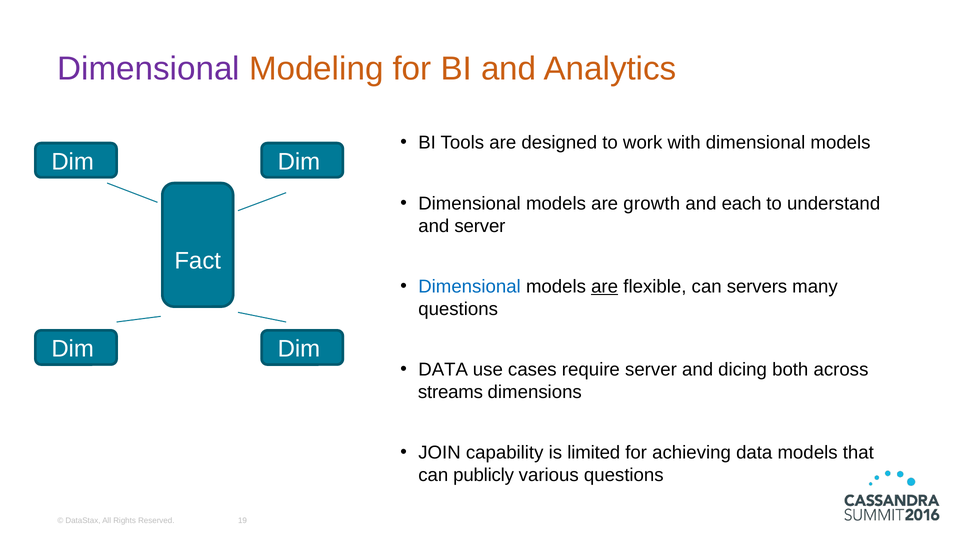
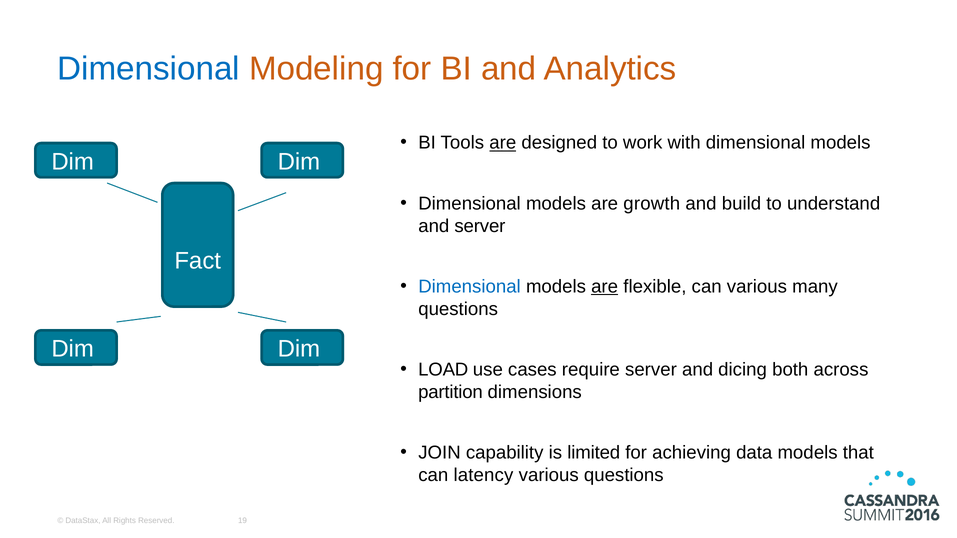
Dimensional at (149, 69) colour: purple -> blue
are at (503, 143) underline: none -> present
each: each -> build
can servers: servers -> various
DATA at (443, 370): DATA -> LOAD
streams: streams -> partition
publicly: publicly -> latency
